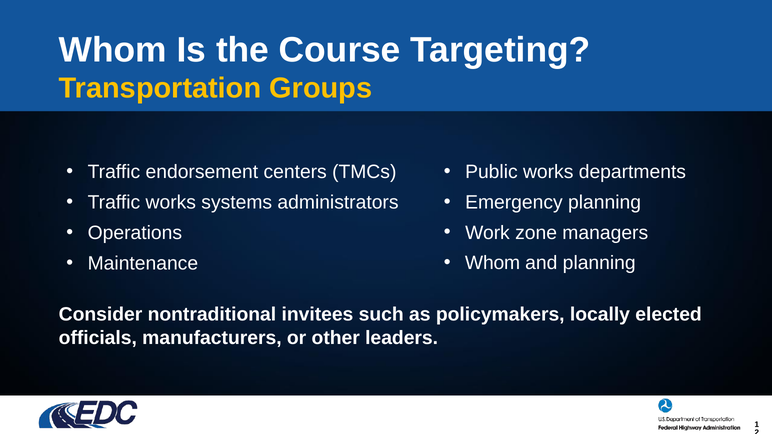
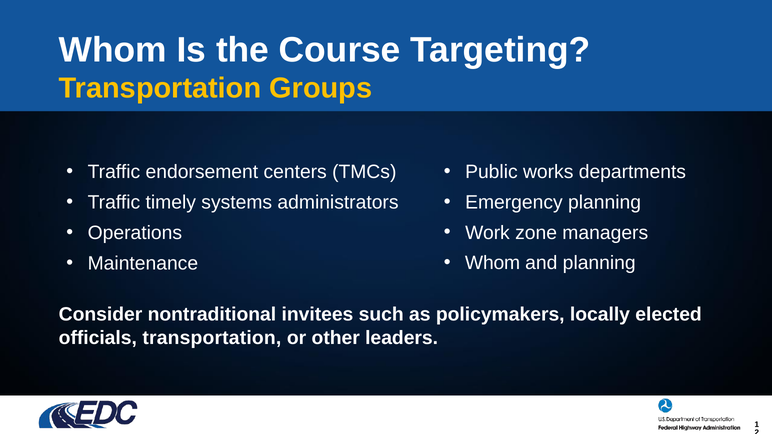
Traffic works: works -> timely
officials manufacturers: manufacturers -> transportation
